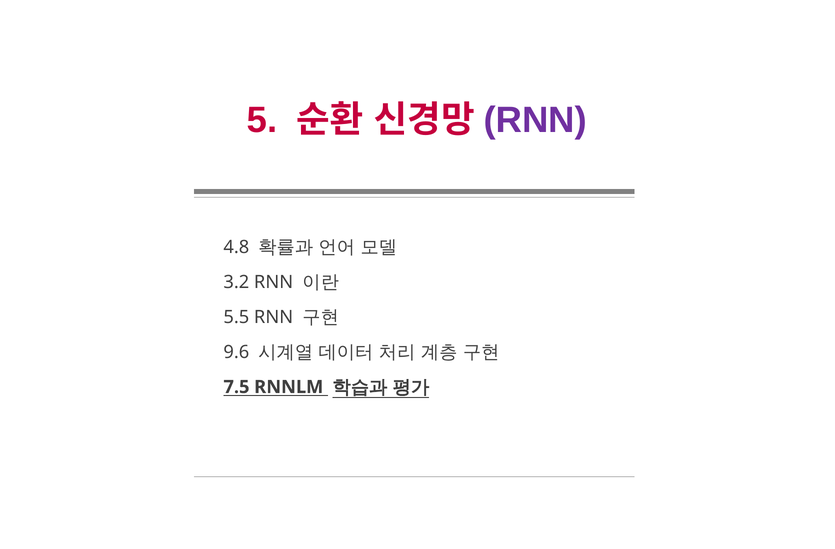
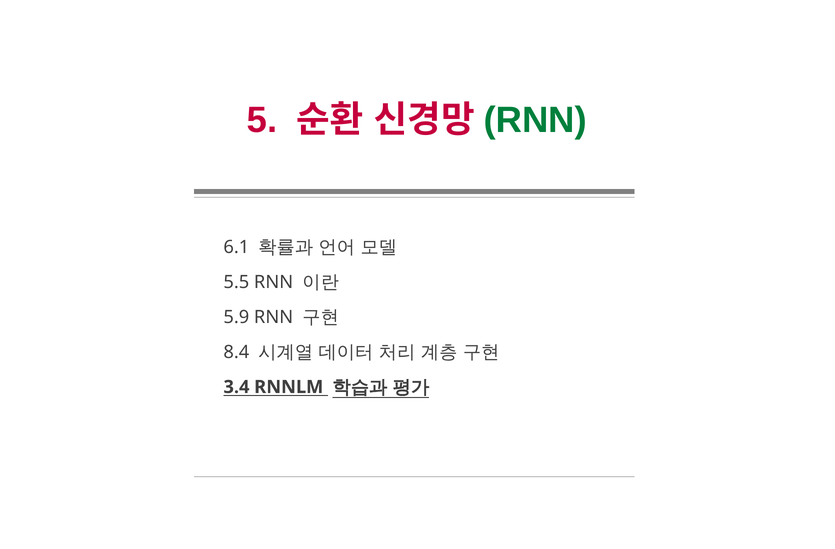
RNN at (535, 120) colour: purple -> green
4.8: 4.8 -> 6.1
3.2: 3.2 -> 5.5
5.5: 5.5 -> 5.9
9.6: 9.6 -> 8.4
7.5: 7.5 -> 3.4
